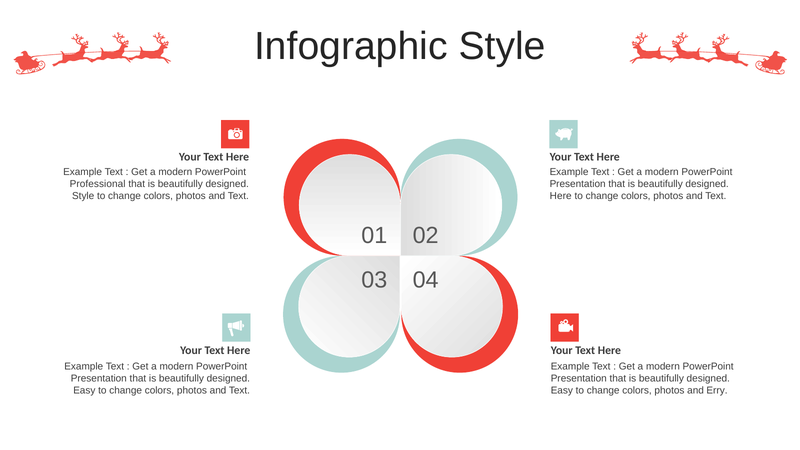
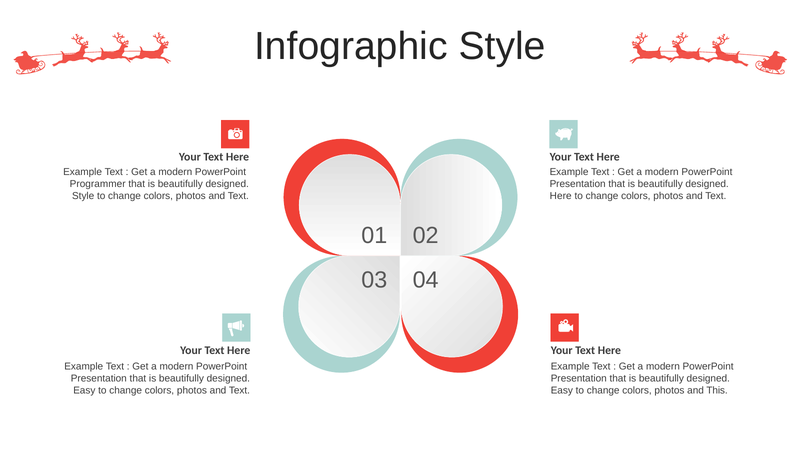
Professional: Professional -> Programmer
Erry: Erry -> This
